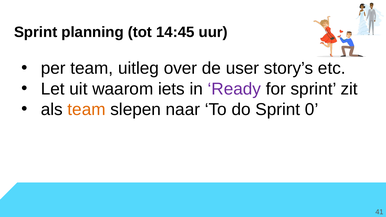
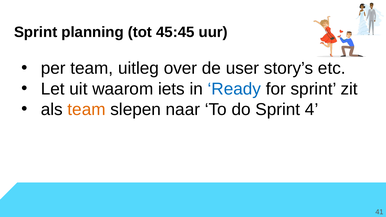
14:45: 14:45 -> 45:45
Ready colour: purple -> blue
0: 0 -> 4
